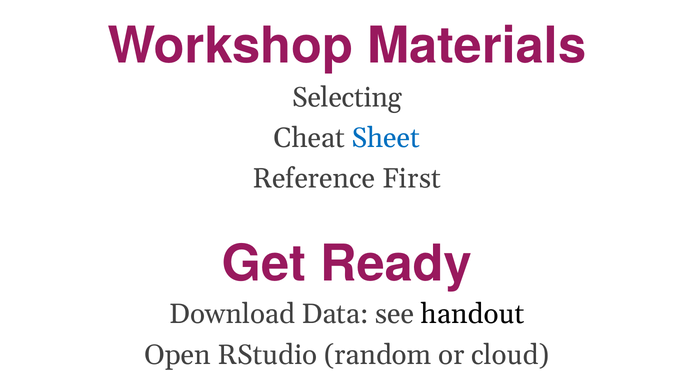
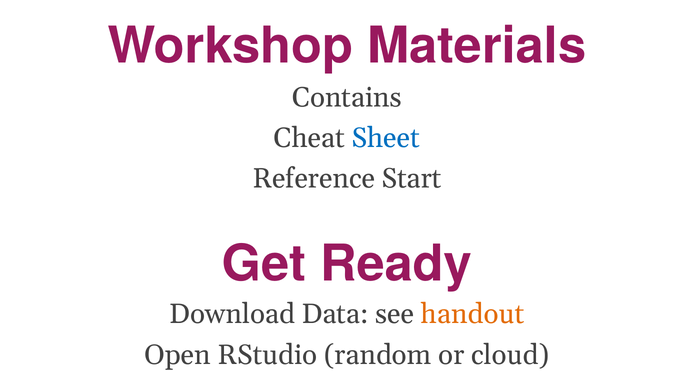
Selecting: Selecting -> Contains
First: First -> Start
handout colour: black -> orange
